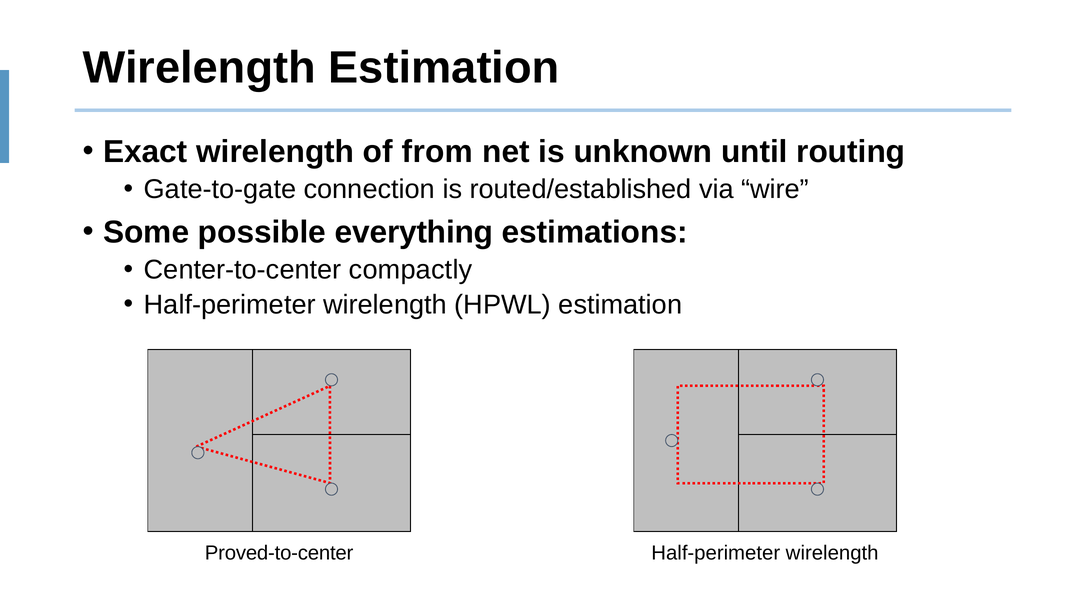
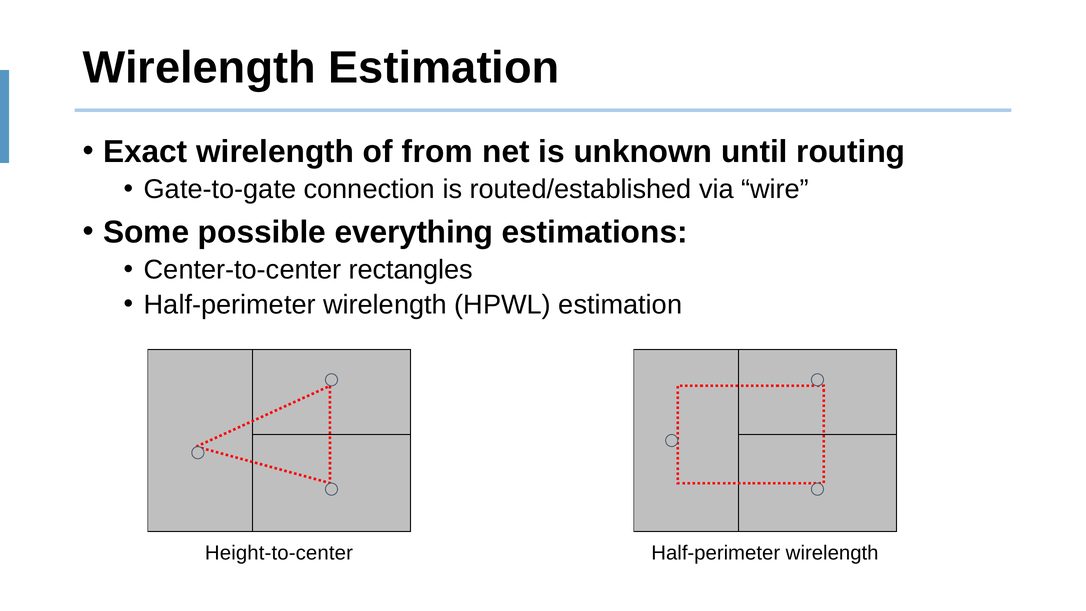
compactly: compactly -> rectangles
Proved-to-center: Proved-to-center -> Height-to-center
